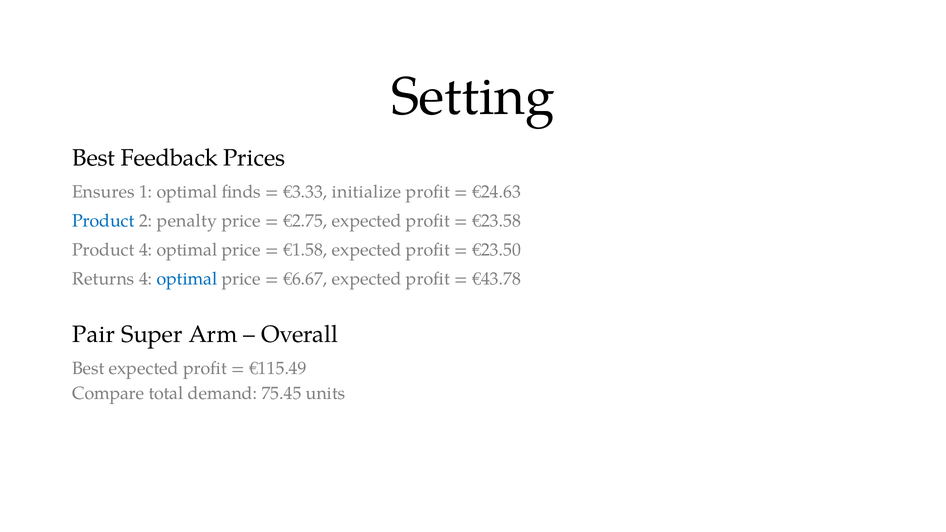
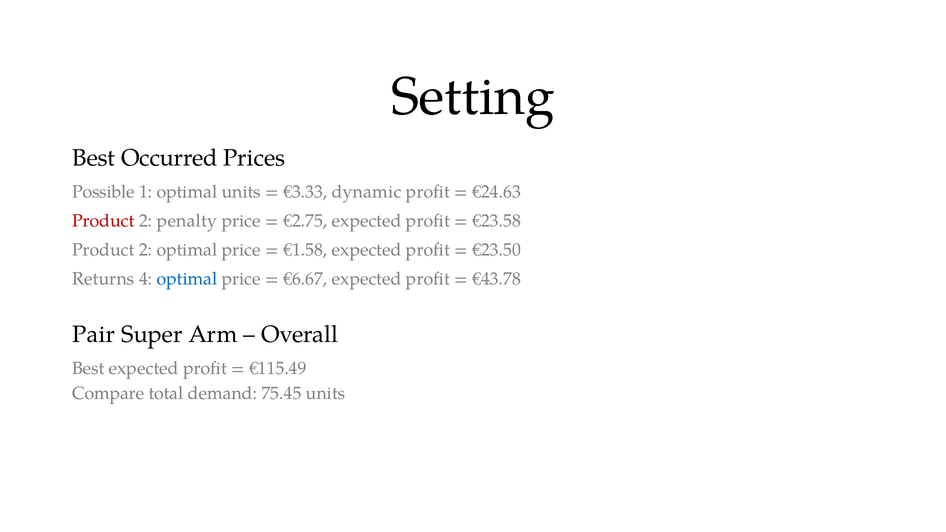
Feedback: Feedback -> Occurred
Ensures: Ensures -> Possible
optimal finds: finds -> units
initialize: initialize -> dynamic
Product at (103, 221) colour: blue -> red
4 at (146, 250): 4 -> 2
